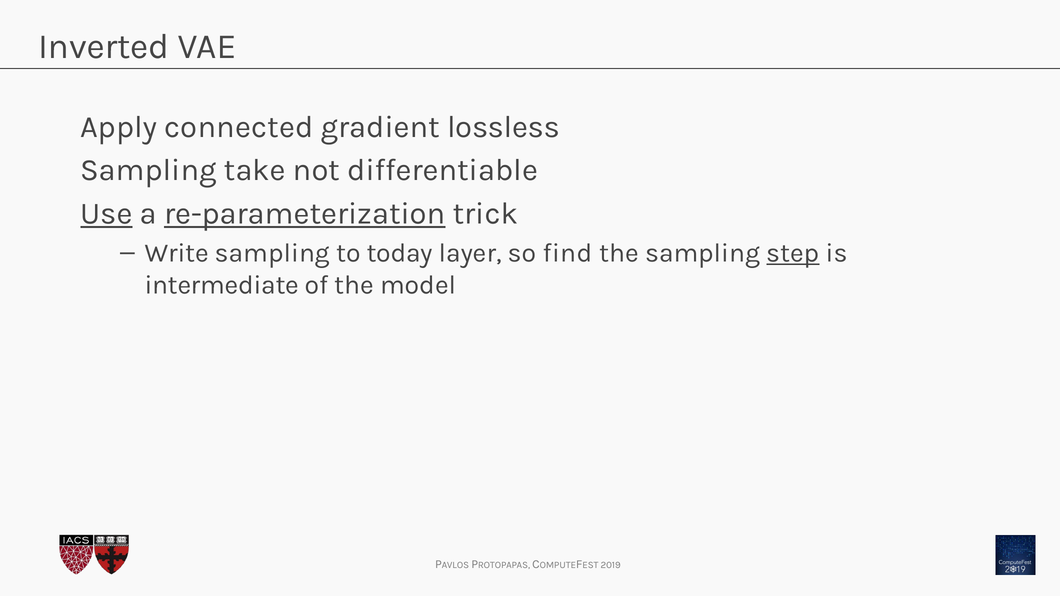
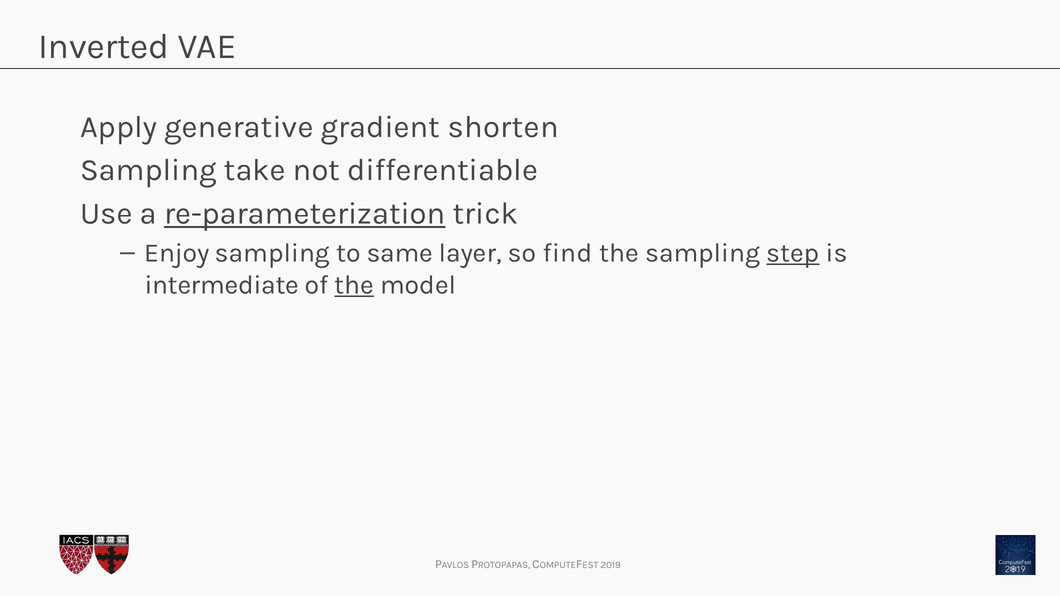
connected: connected -> generative
lossless: lossless -> shorten
Use underline: present -> none
Write: Write -> Enjoy
today: today -> same
the at (354, 285) underline: none -> present
